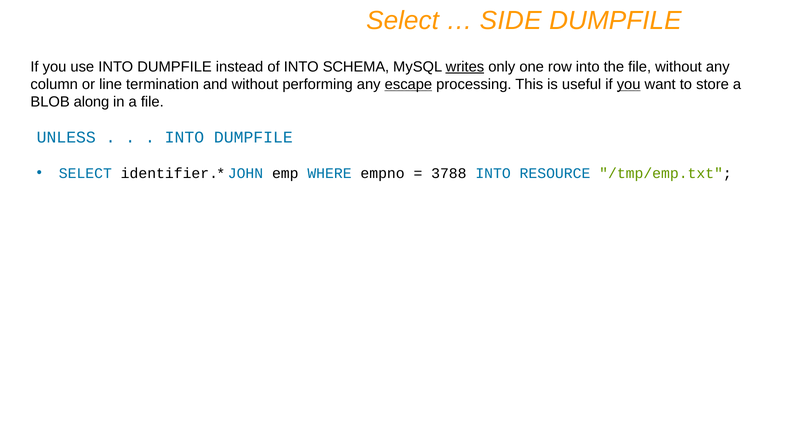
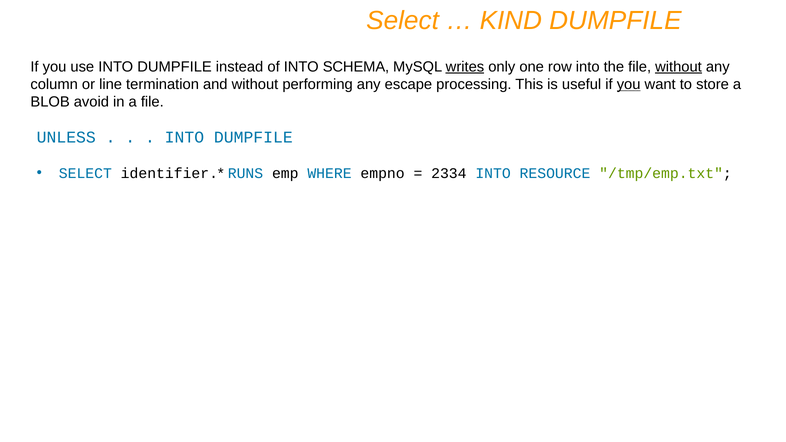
SIDE: SIDE -> KIND
without at (679, 67) underline: none -> present
escape underline: present -> none
along: along -> avoid
JOHN: JOHN -> RUNS
3788: 3788 -> 2334
